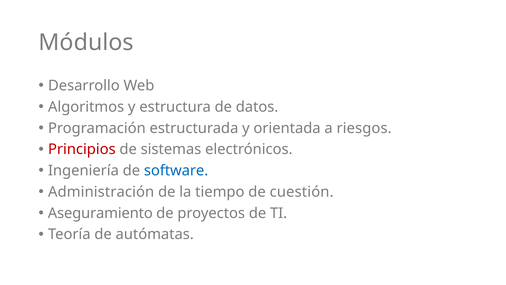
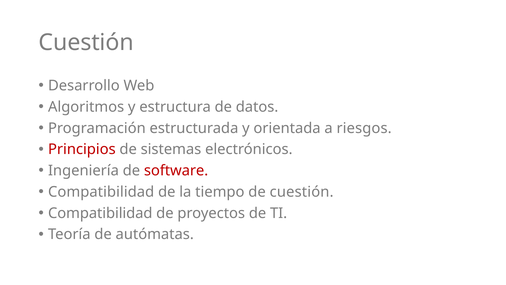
Módulos at (86, 43): Módulos -> Cuestión
software colour: blue -> red
Administración at (101, 192): Administración -> Compatibilidad
Aseguramiento at (100, 213): Aseguramiento -> Compatibilidad
